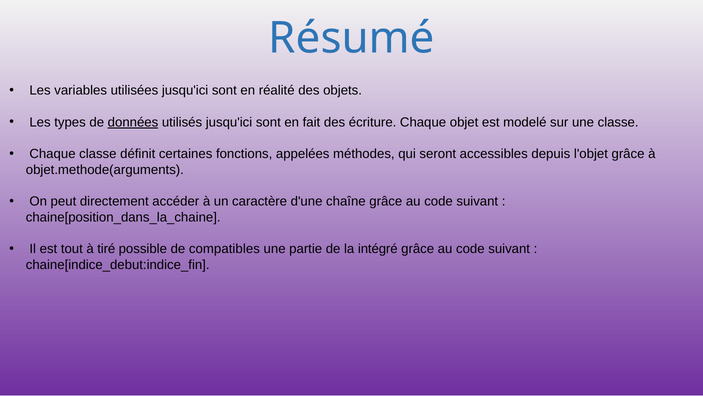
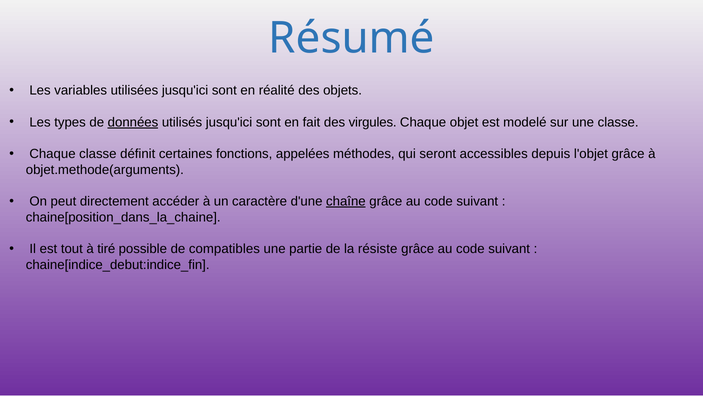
écriture: écriture -> virgules
chaîne underline: none -> present
intégré: intégré -> résiste
